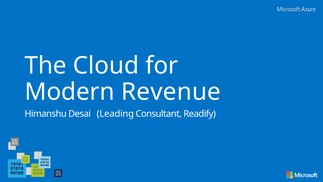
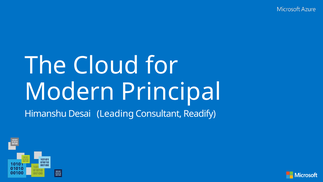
Revenue: Revenue -> Principal
